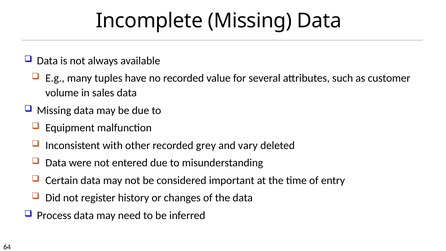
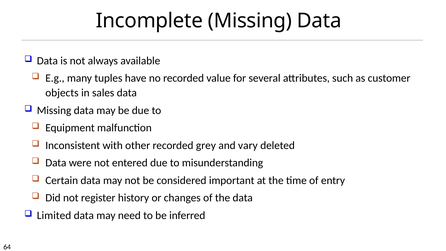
volume: volume -> objects
Process: Process -> Limited
